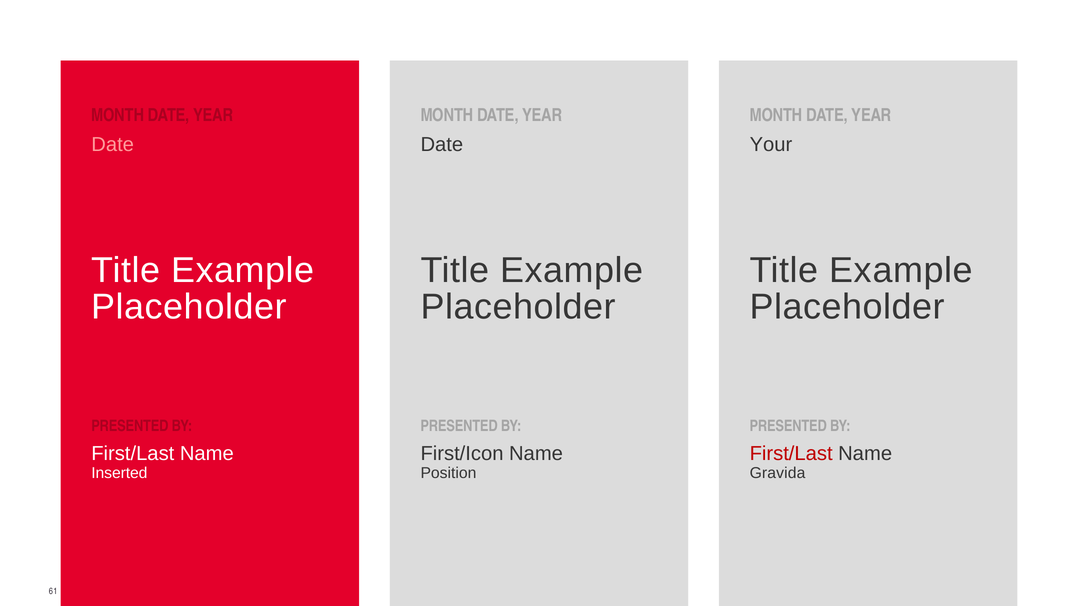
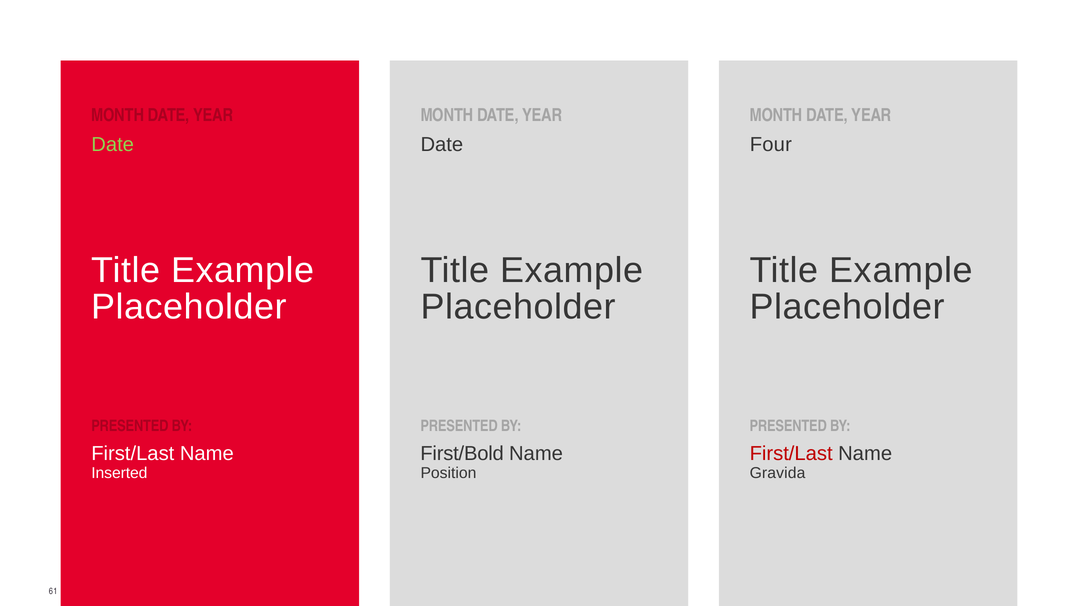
Date at (113, 145) colour: pink -> light green
Your: Your -> Four
First/Icon: First/Icon -> First/Bold
